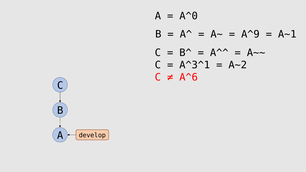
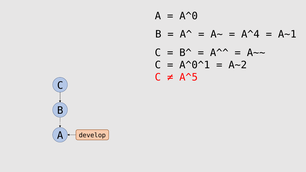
A^9: A^9 -> A^4
A^3^1: A^3^1 -> A^0^1
A^6: A^6 -> A^5
